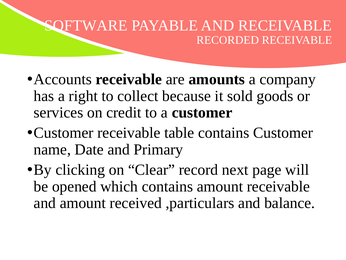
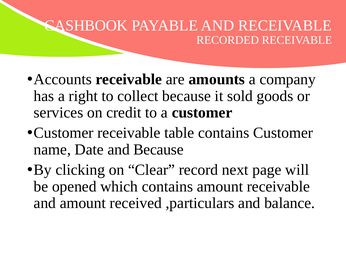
SOFTWARE: SOFTWARE -> CASHBOOK
and Primary: Primary -> Because
